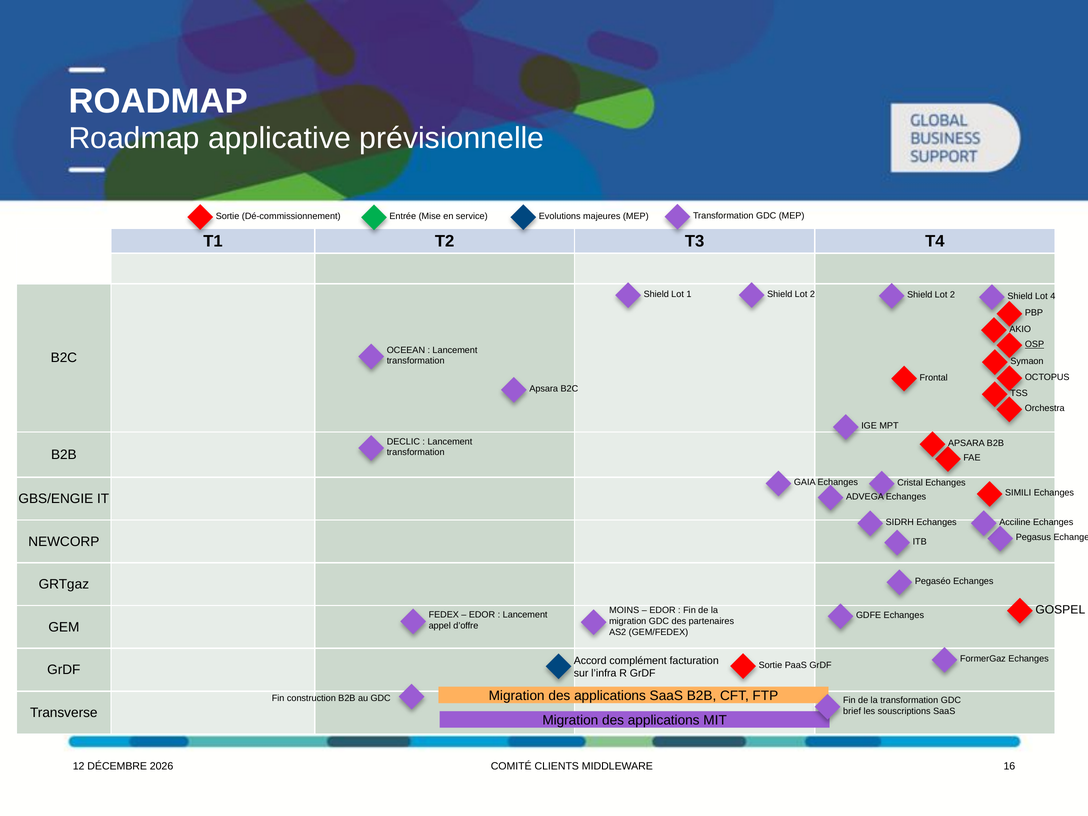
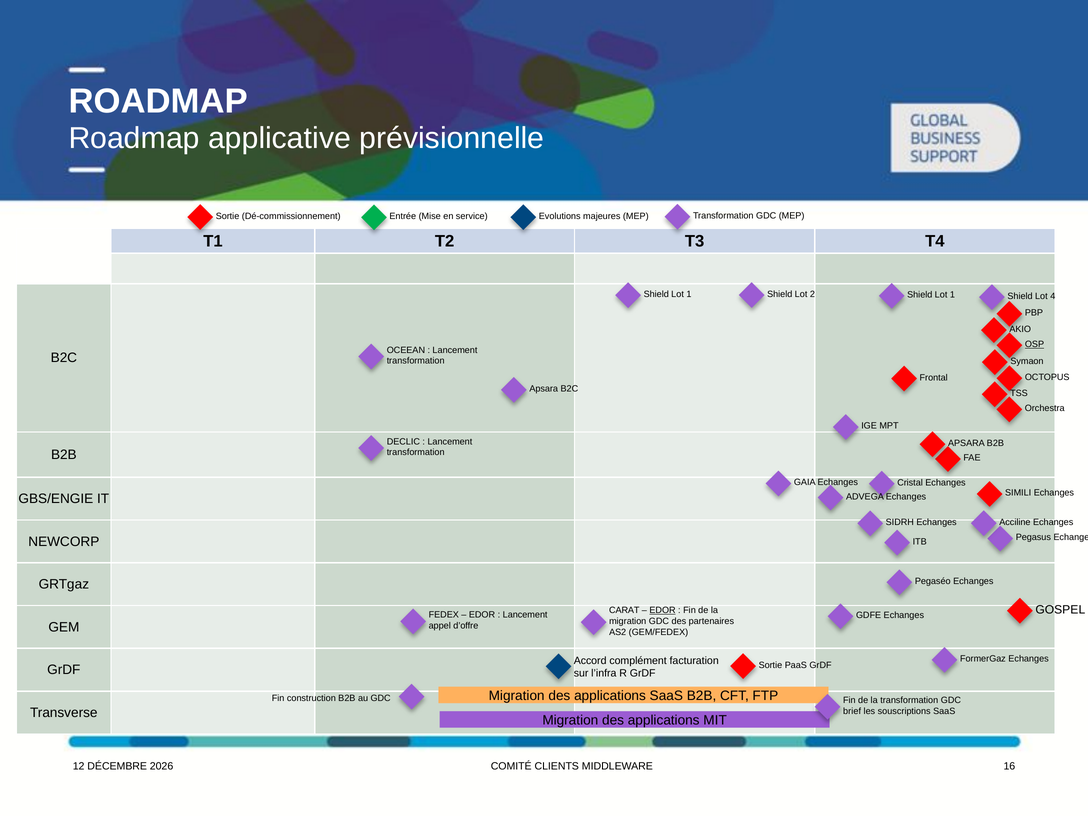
2 Shield Lot 2: 2 -> 1
MOINS: MOINS -> CARAT
EDOR at (663, 610) underline: none -> present
